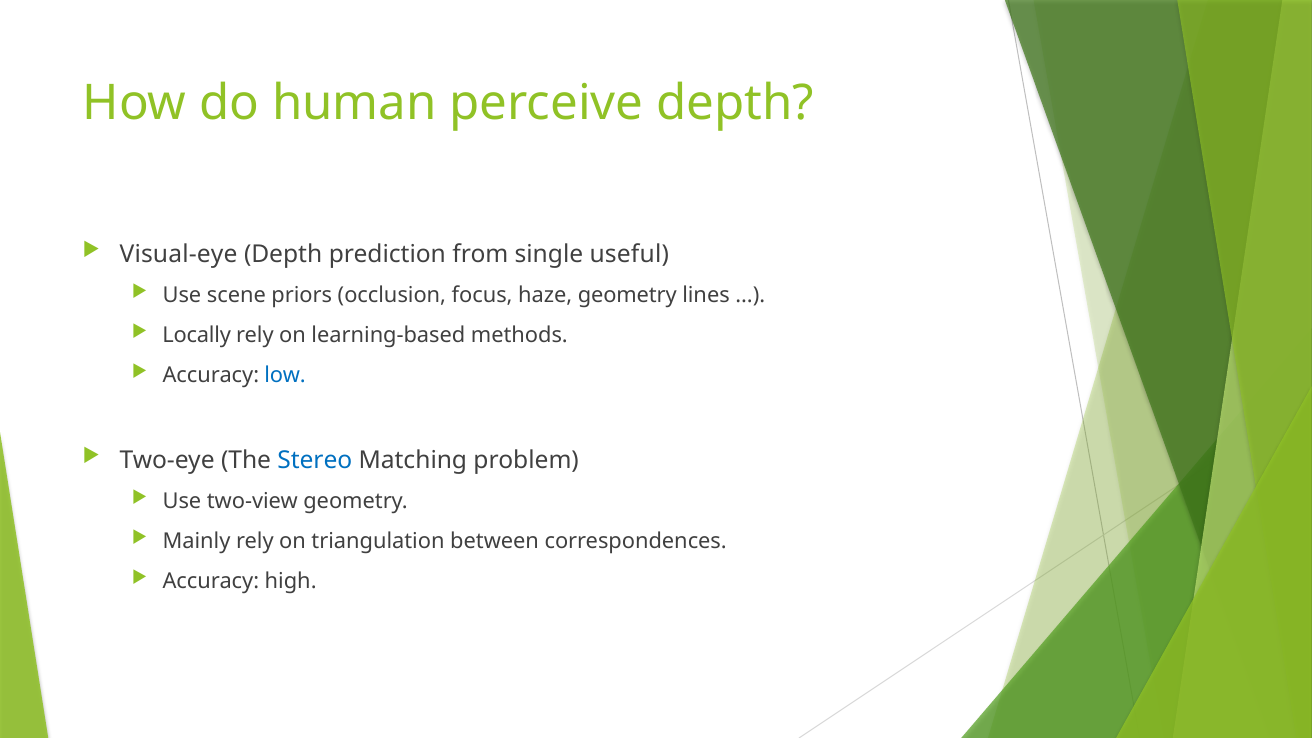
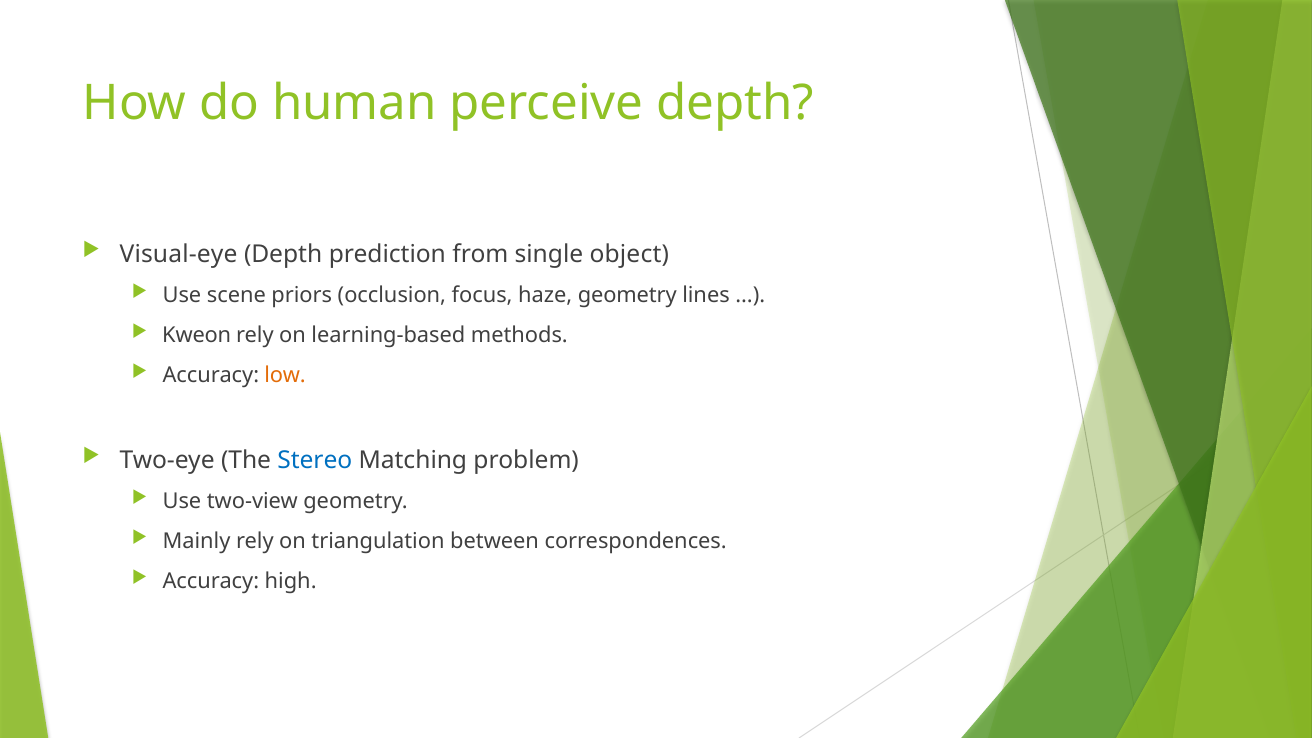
useful: useful -> object
Locally: Locally -> Kweon
low colour: blue -> orange
